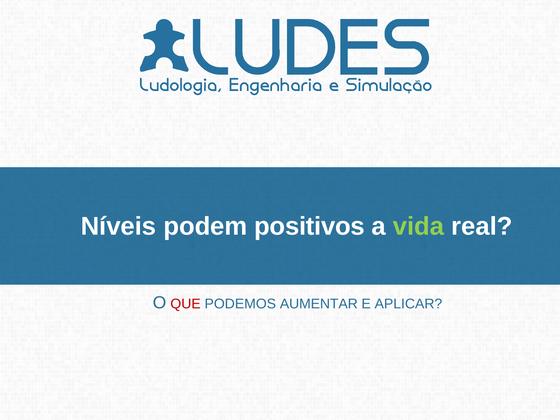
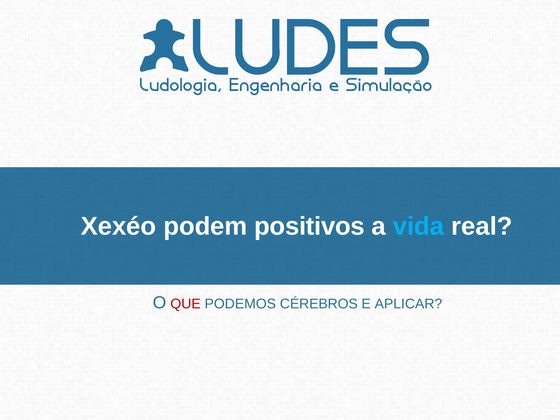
Níveis: Níveis -> Xexéo
vida colour: light green -> light blue
AUMENTAR: AUMENTAR -> CÉREBROS
